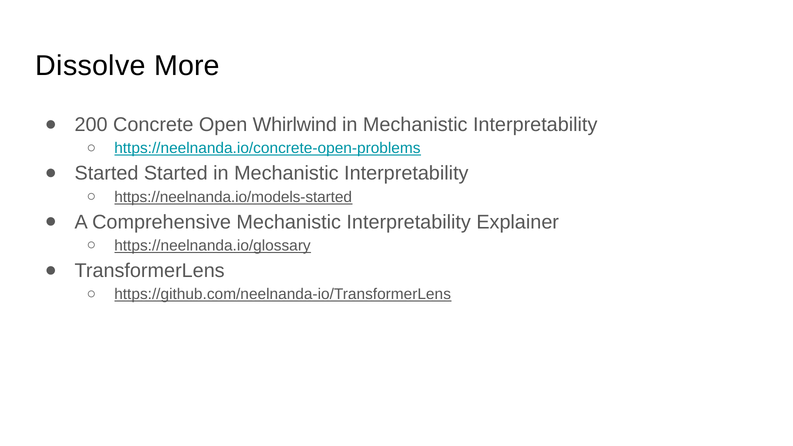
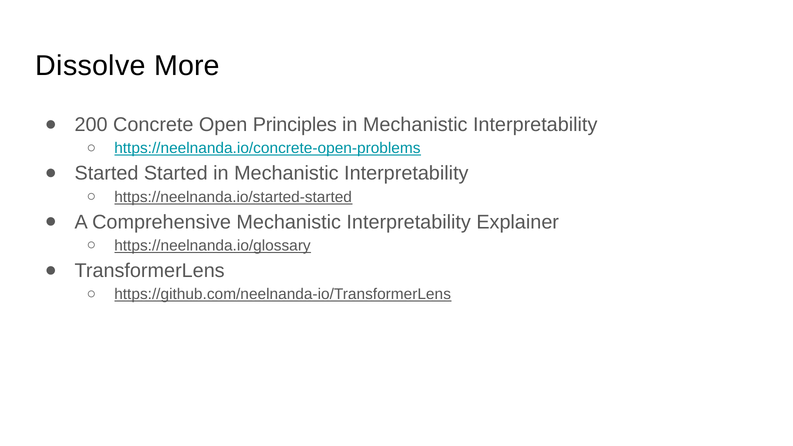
Whirlwind: Whirlwind -> Principles
https://neelnanda.io/models-started: https://neelnanda.io/models-started -> https://neelnanda.io/started-started
